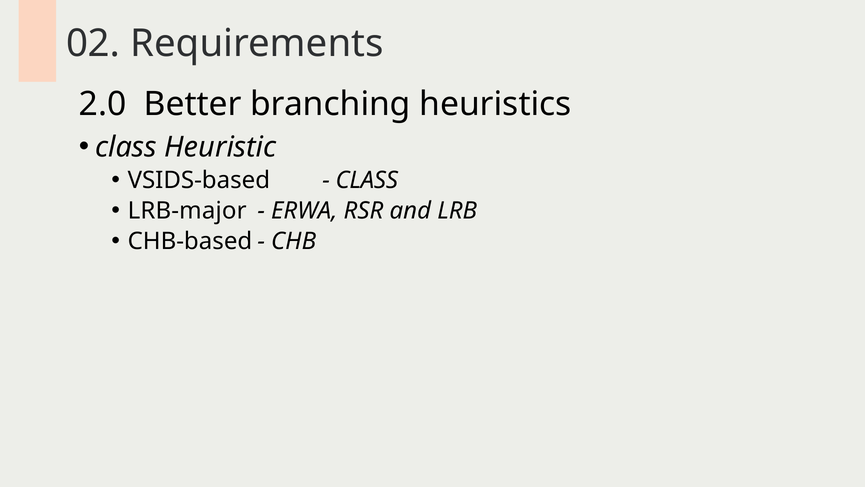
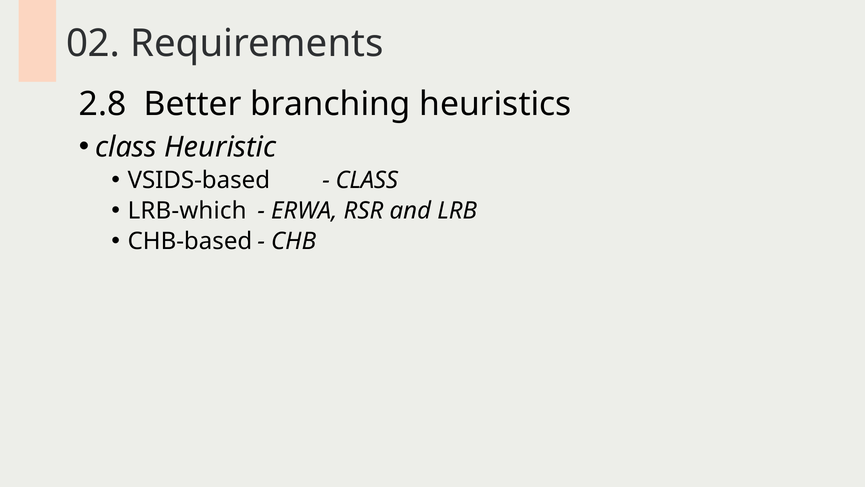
2.0: 2.0 -> 2.8
LRB-major: LRB-major -> LRB-which
